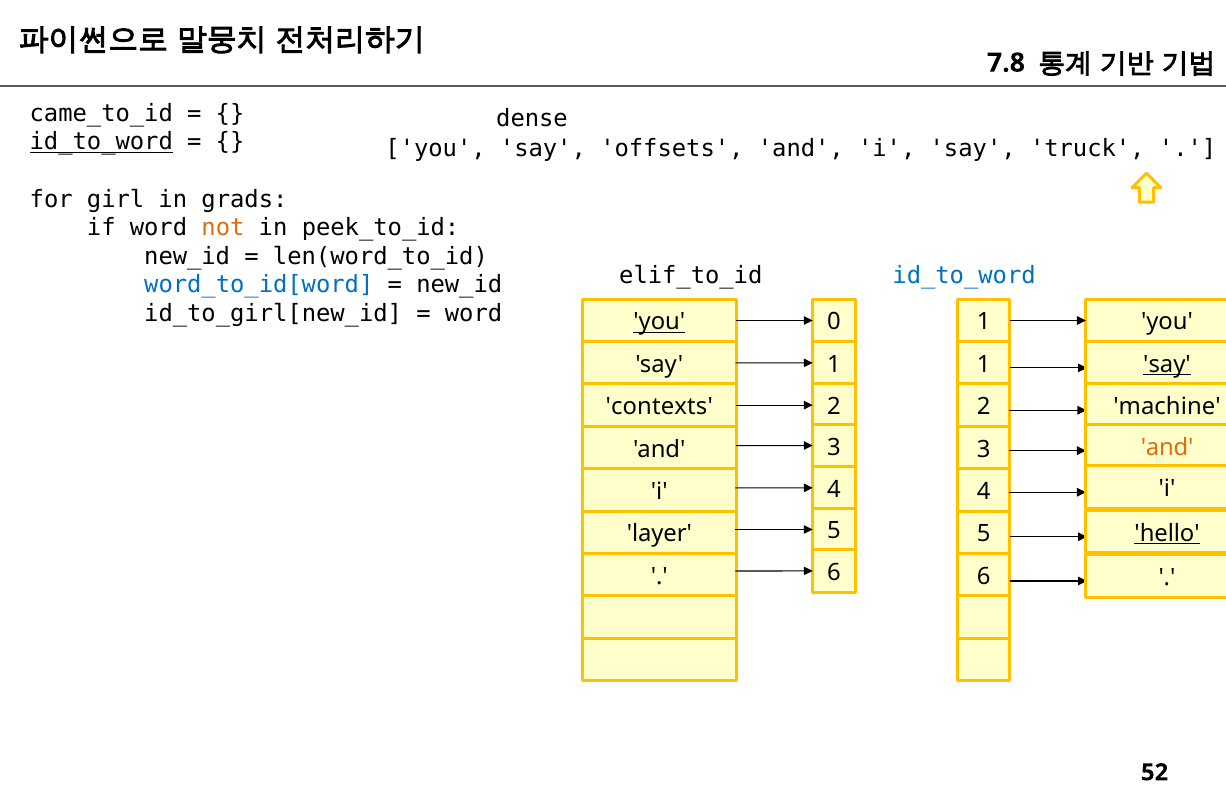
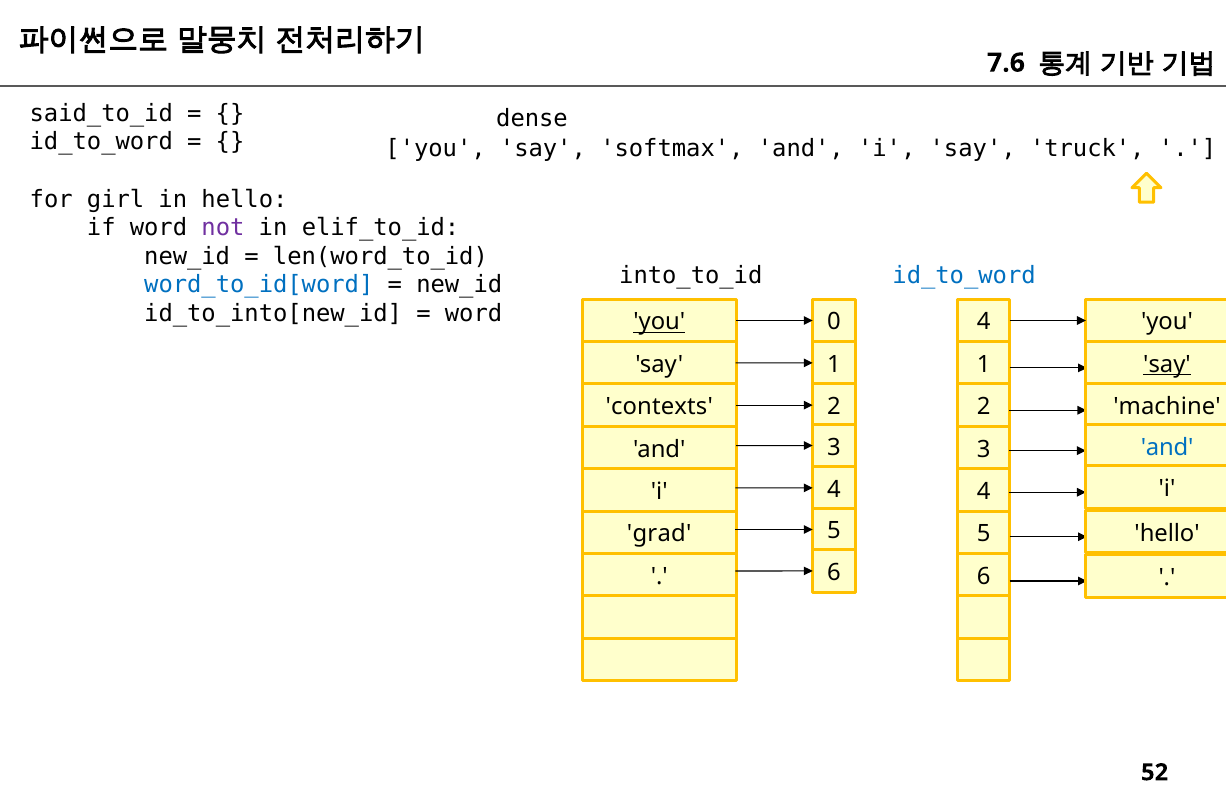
7.8: 7.8 -> 7.6
came_to_id: came_to_id -> said_to_id
id_to_word at (101, 142) underline: present -> none
offsets: offsets -> softmax
in grads: grads -> hello
not colour: orange -> purple
peek_to_id: peek_to_id -> elif_to_id
elif_to_id: elif_to_id -> into_to_id
id_to_girl[new_id: id_to_girl[new_id -> id_to_into[new_id
0 1: 1 -> 4
and at (1167, 447) colour: orange -> blue
hello at (1167, 534) underline: present -> none
layer: layer -> grad
